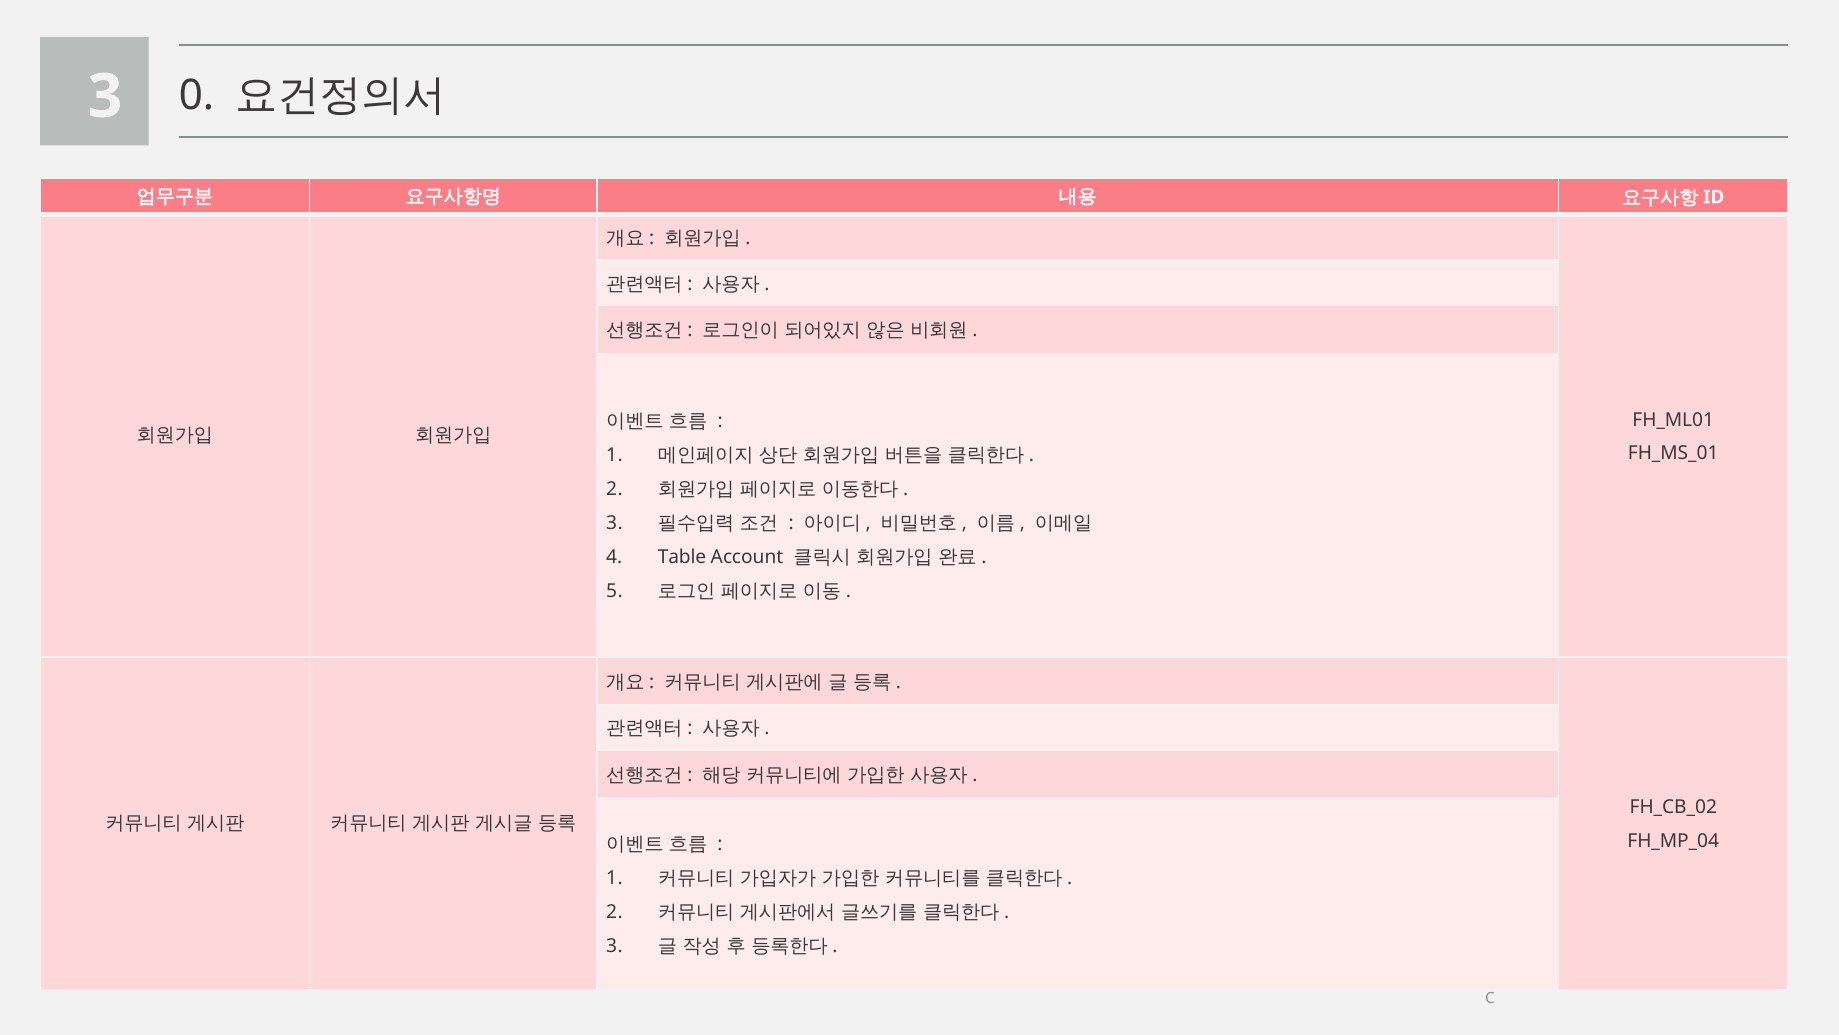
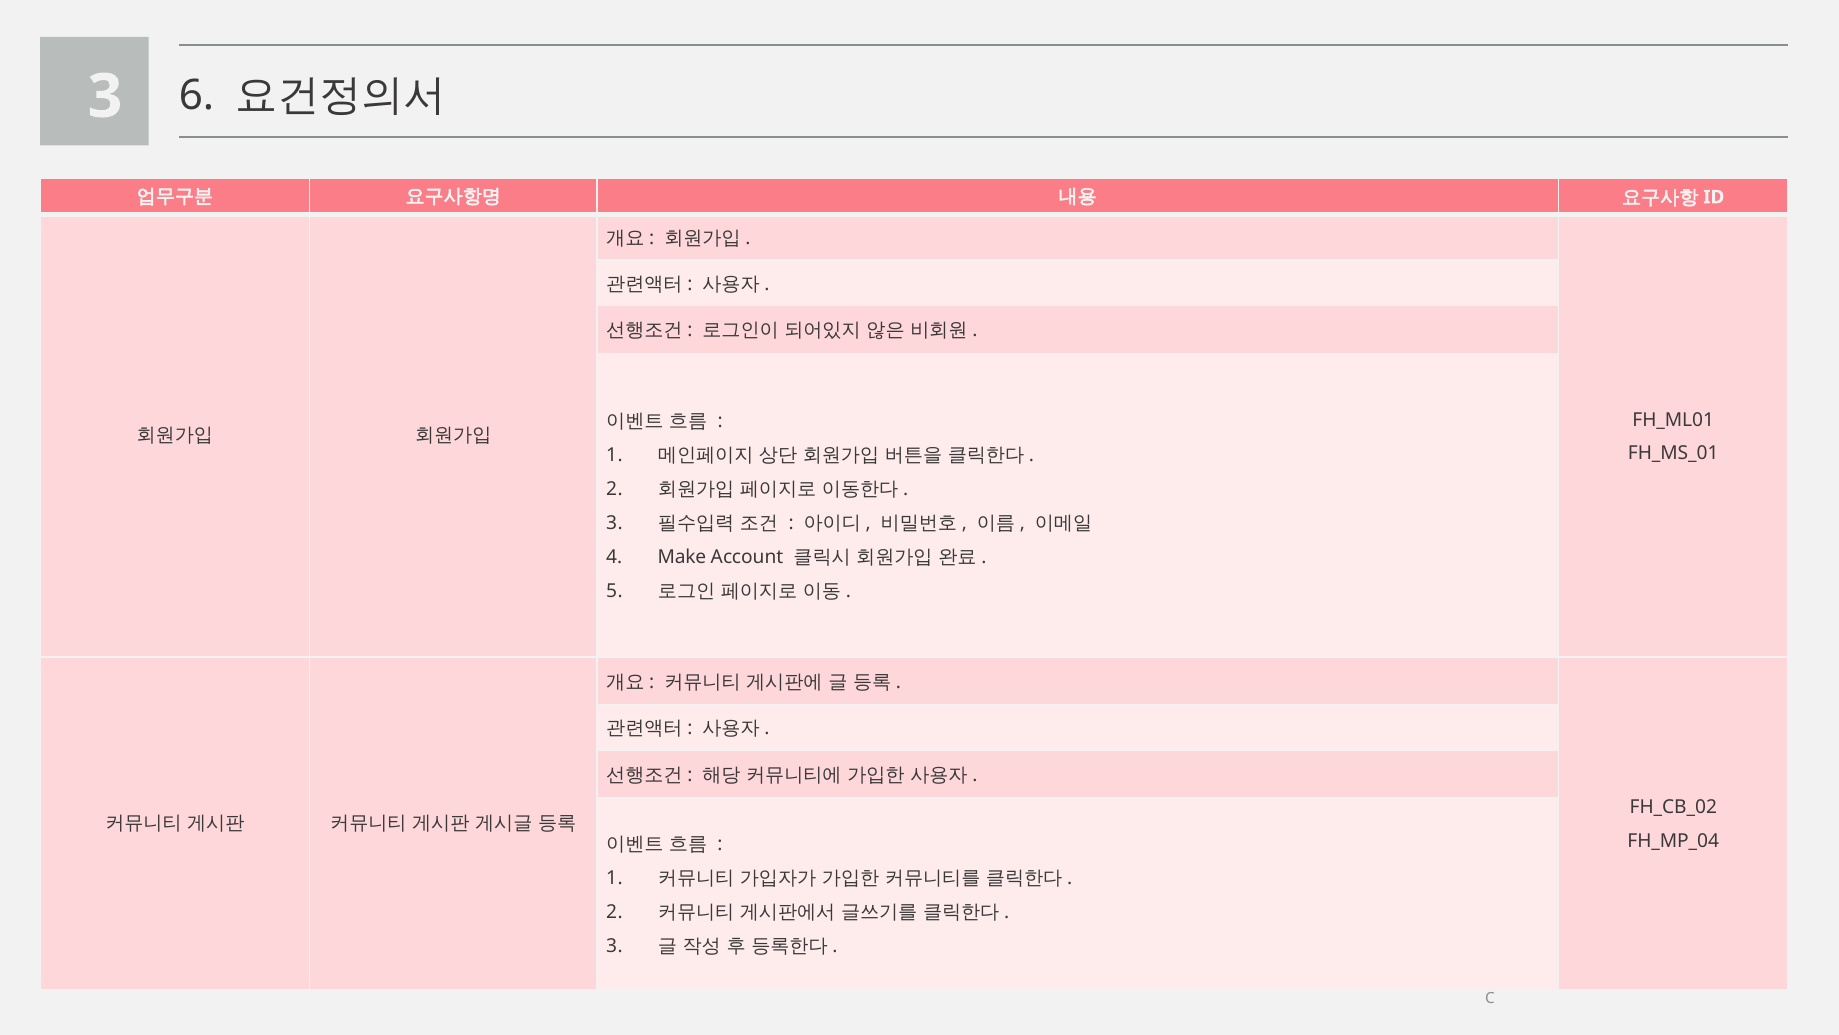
0: 0 -> 6
Table: Table -> Make
